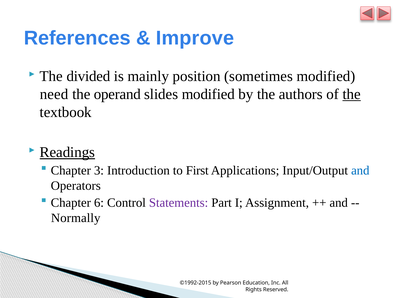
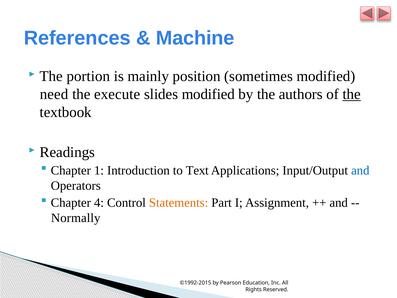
Improve: Improve -> Machine
divided: divided -> portion
operand: operand -> execute
Readings underline: present -> none
3: 3 -> 1
First: First -> Text
6: 6 -> 4
Statements colour: purple -> orange
